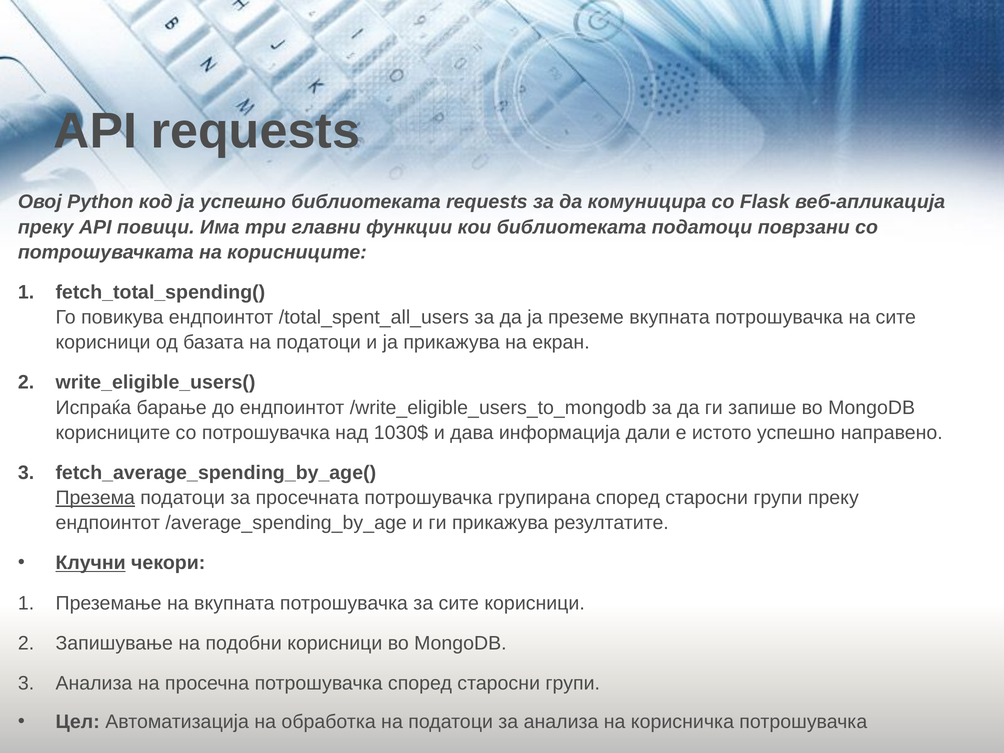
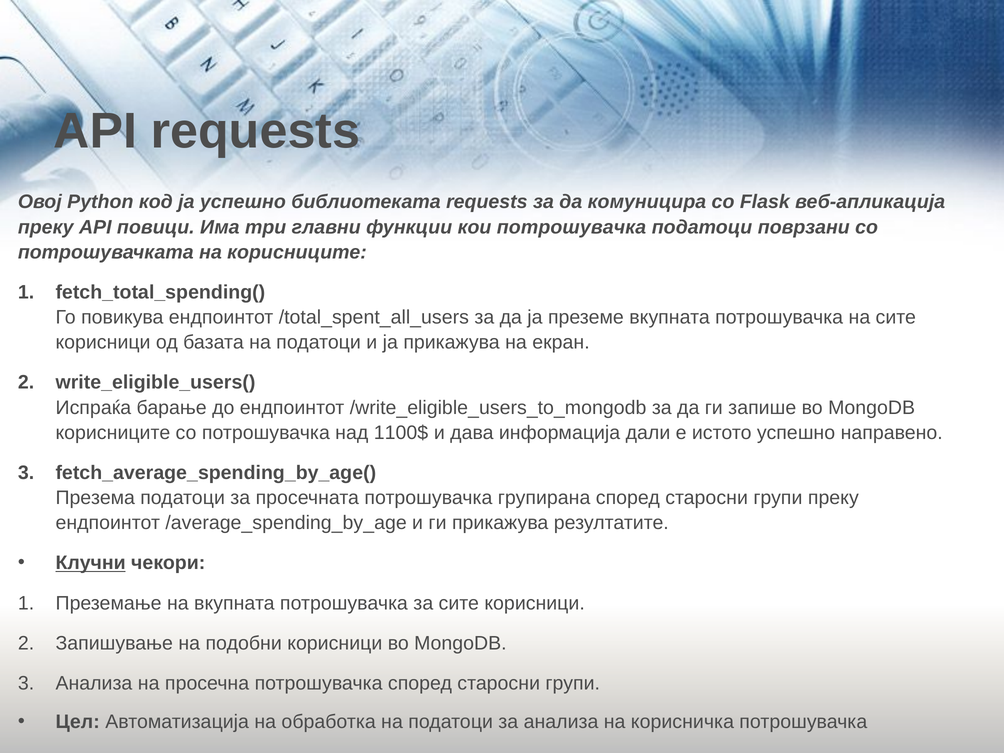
кои библиотеката: библиотеката -> потрошувачка
1030$: 1030$ -> 1100$
Презема underline: present -> none
